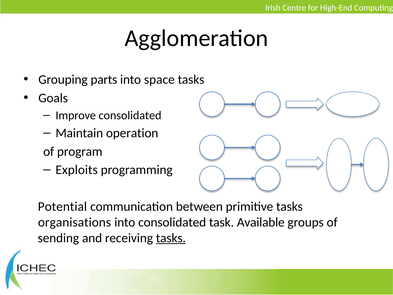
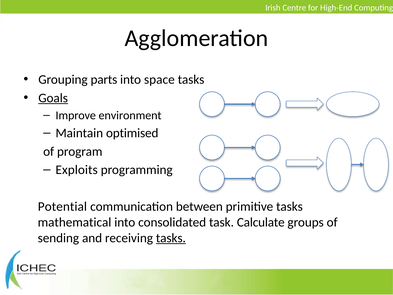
Goals underline: none -> present
Improve consolidated: consolidated -> environment
operation: operation -> optimised
organisations: organisations -> mathematical
Available: Available -> Calculate
